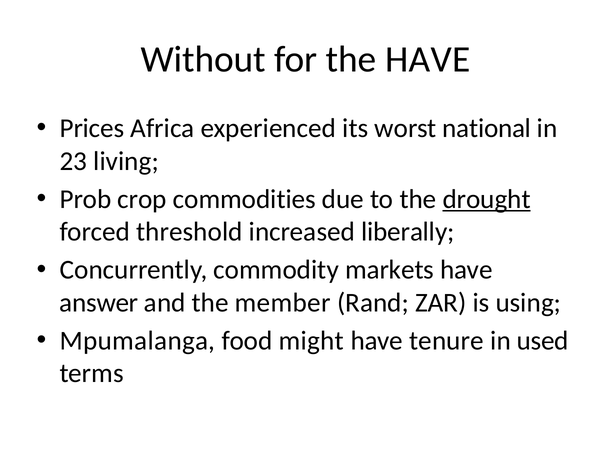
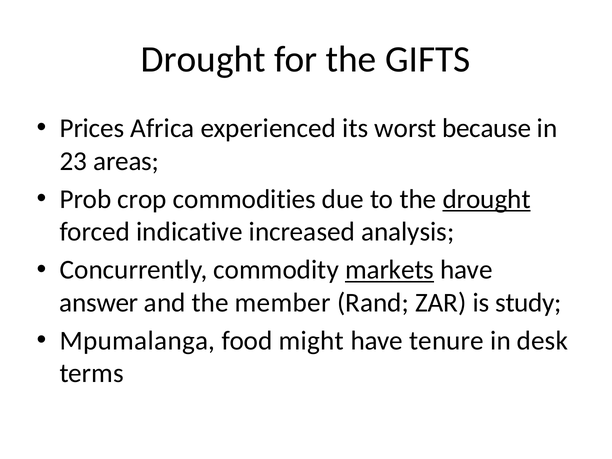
Without at (203, 59): Without -> Drought
the HAVE: HAVE -> GIFTS
national: national -> because
living: living -> areas
threshold: threshold -> indicative
liberally: liberally -> analysis
markets underline: none -> present
using: using -> study
used: used -> desk
